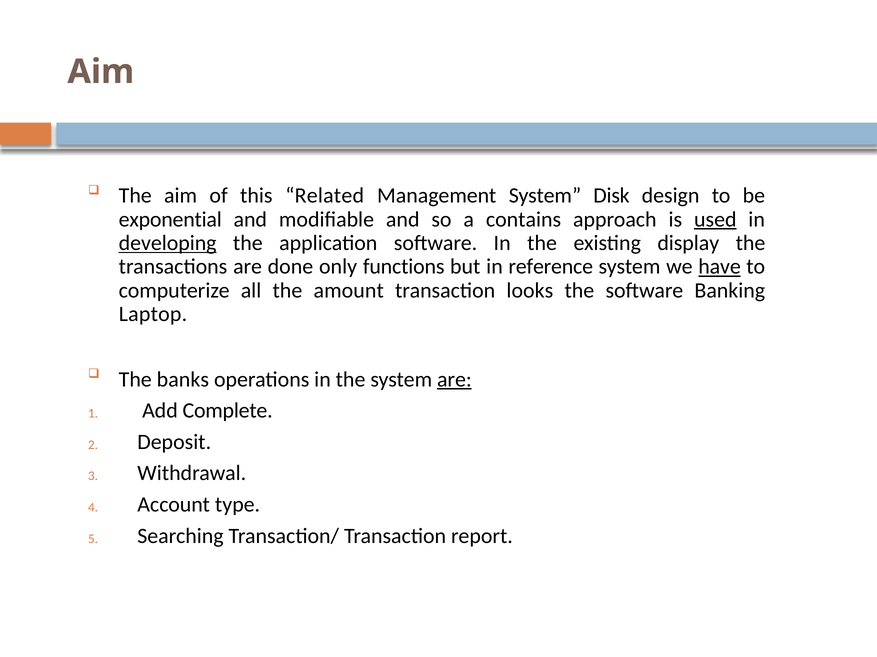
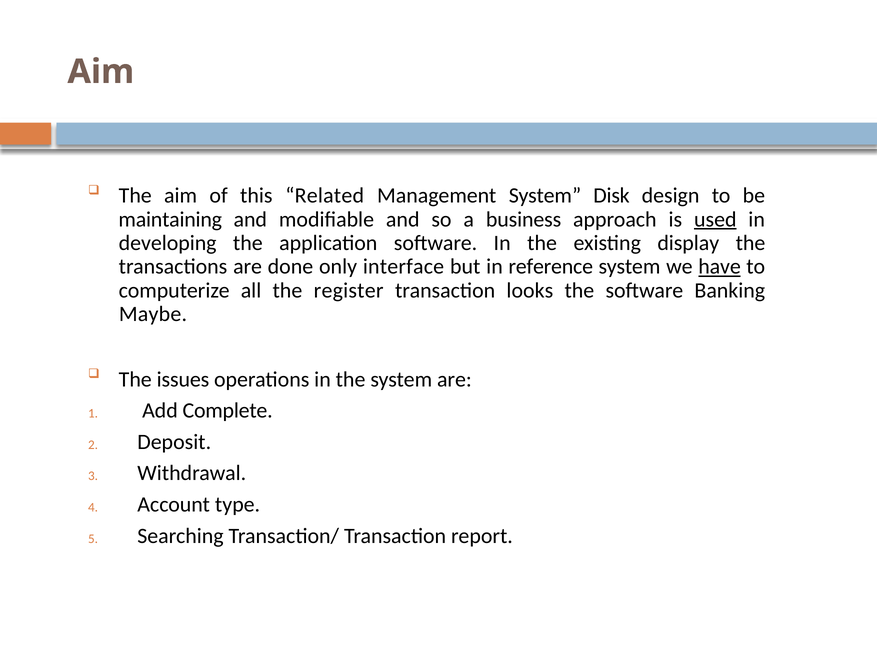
exponential: exponential -> maintaining
contains: contains -> business
developing underline: present -> none
functions: functions -> interface
amount: amount -> register
Laptop: Laptop -> Maybe
banks: banks -> issues
are at (454, 380) underline: present -> none
